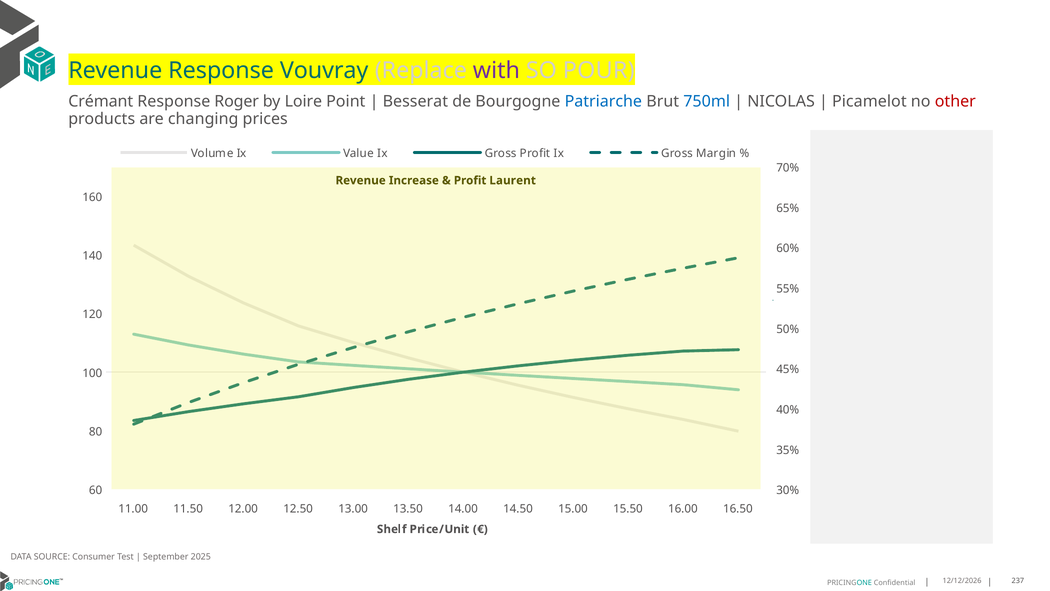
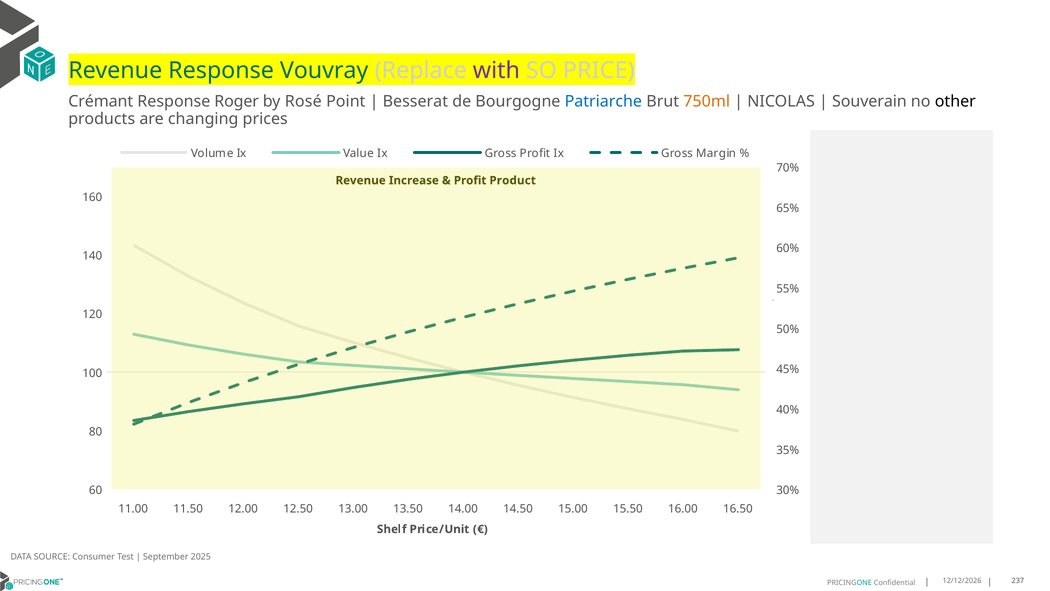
POUR: POUR -> PRICE
Loire: Loire -> Rosé
750ml colour: blue -> orange
Picamelot: Picamelot -> Souverain
other colour: red -> black
Laurent: Laurent -> Product
